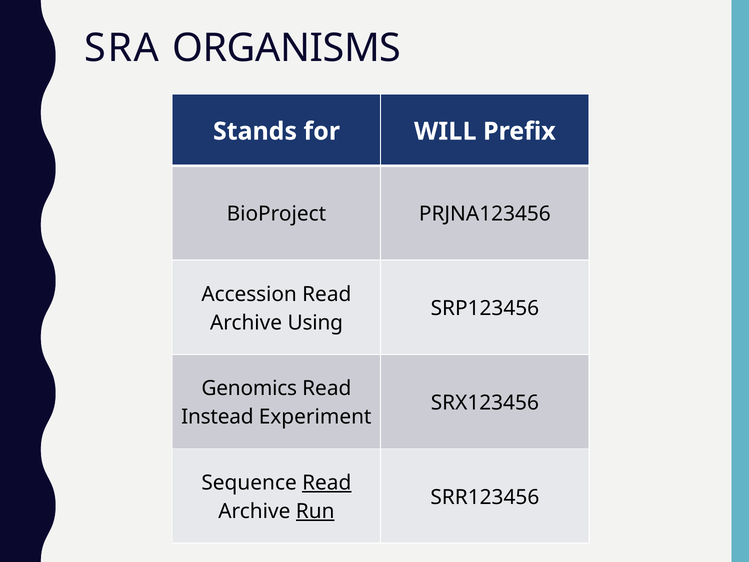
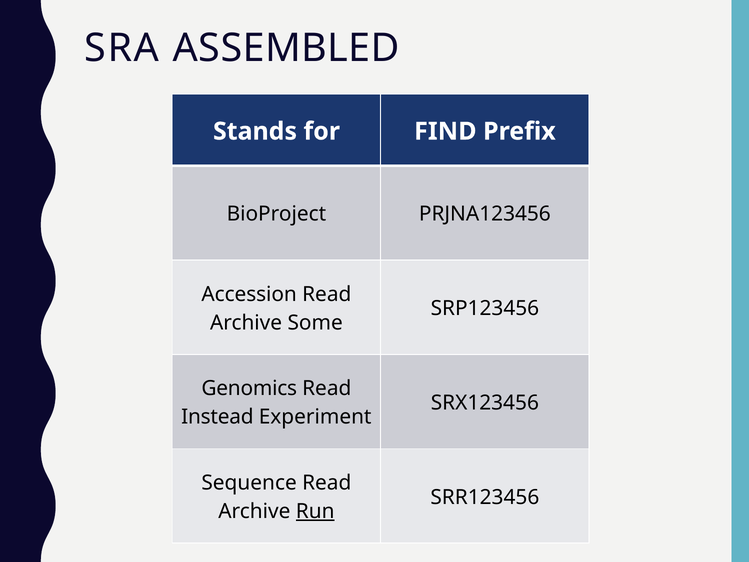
ORGANISMS: ORGANISMS -> ASSEMBLED
WILL: WILL -> FIND
Using: Using -> Some
Read at (327, 483) underline: present -> none
